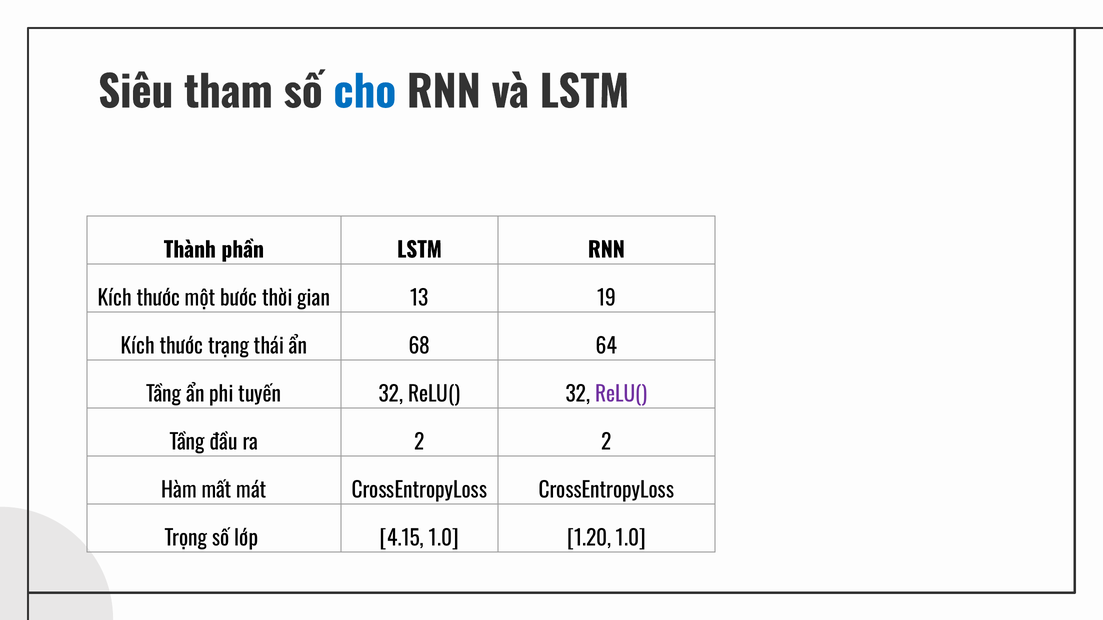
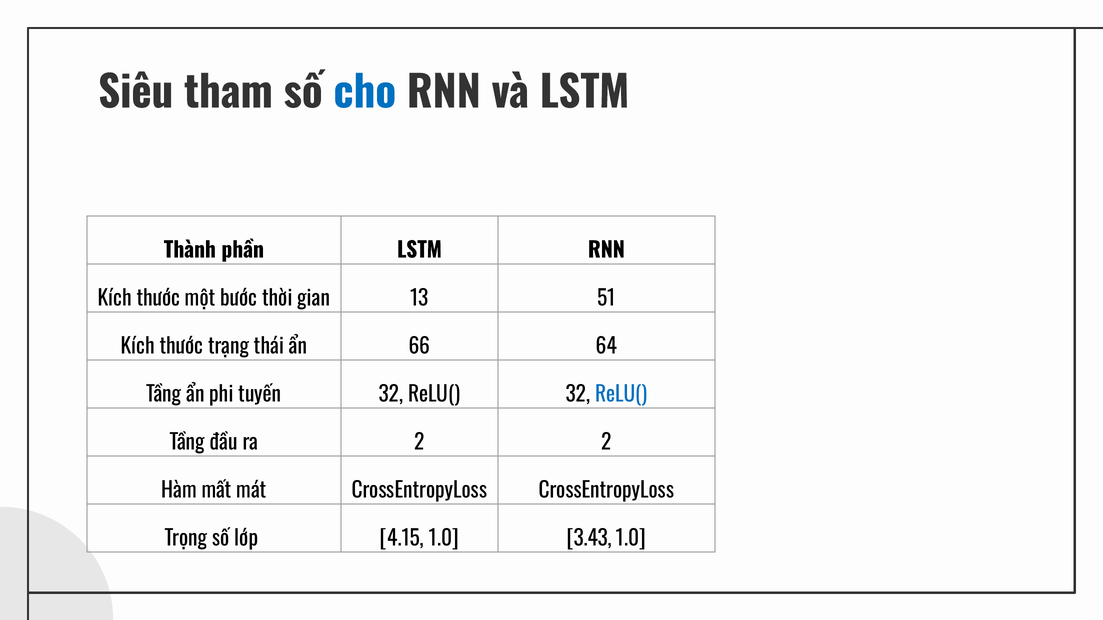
19: 19 -> 51
68: 68 -> 66
ReLU( at (621, 395) colour: purple -> blue
1.20: 1.20 -> 3.43
